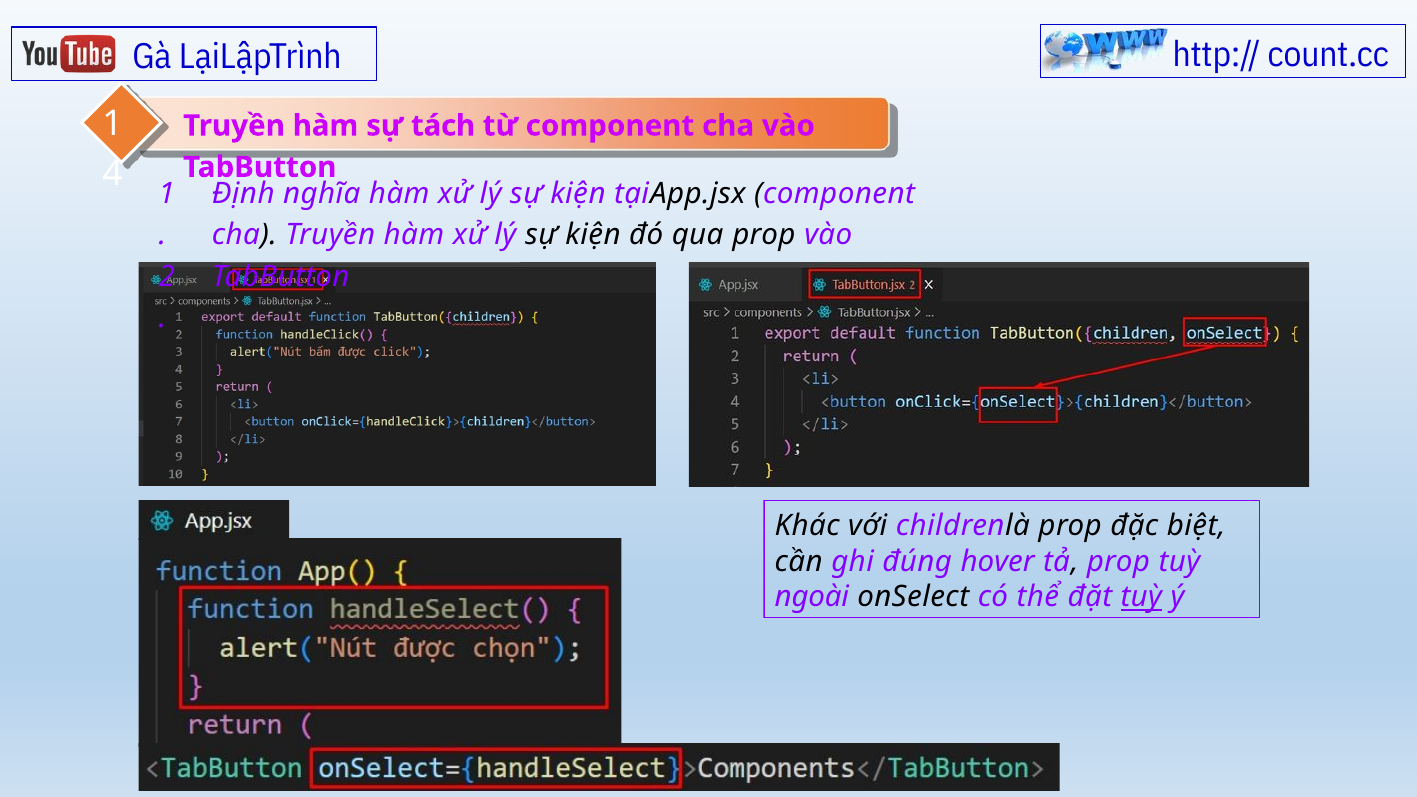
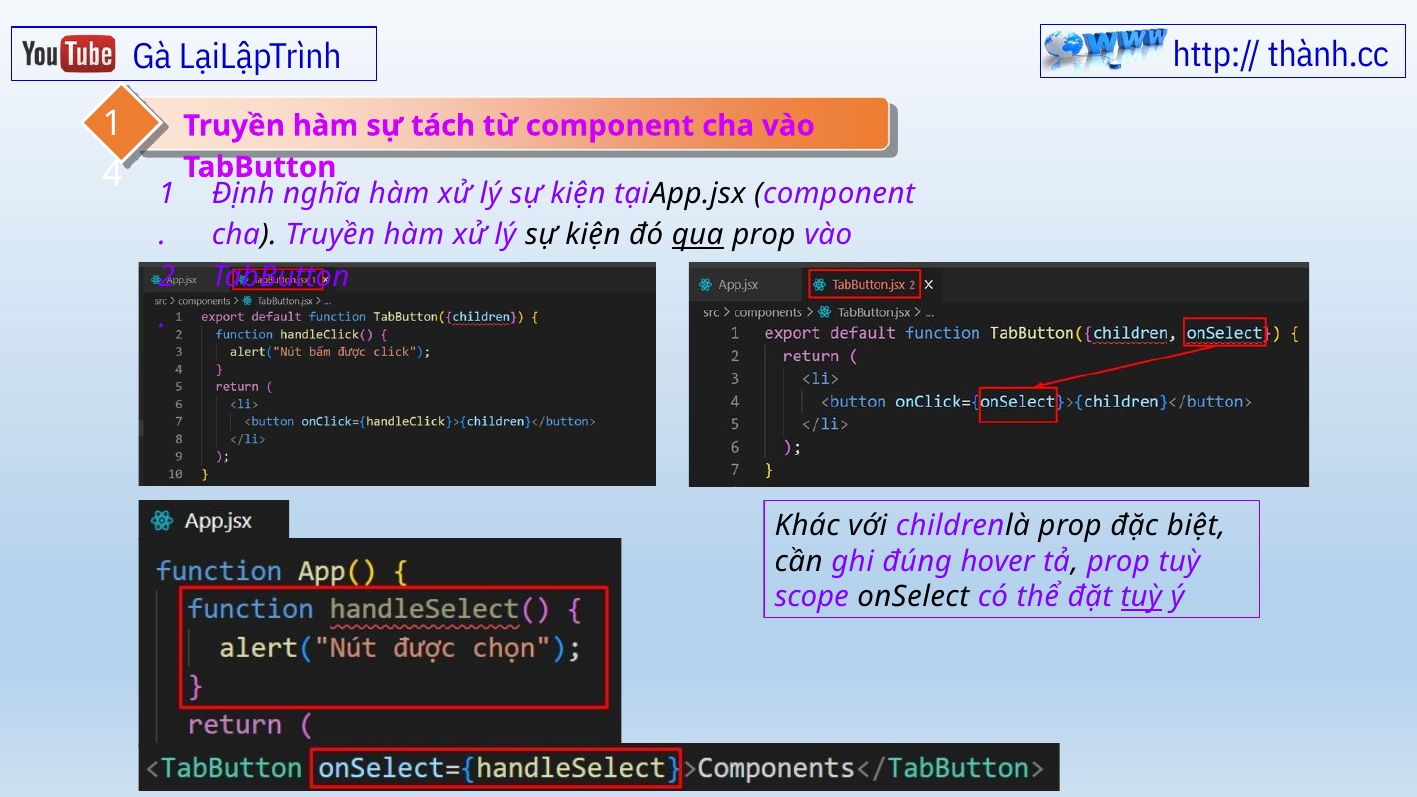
count.cc: count.cc -> thành.cc
qua underline: none -> present
ngoài: ngoài -> scope
